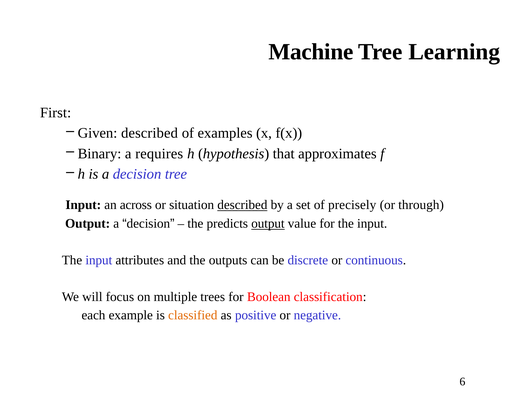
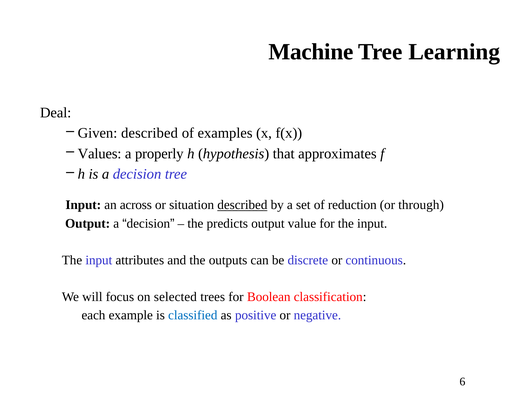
First: First -> Deal
Binary: Binary -> Values
requires: requires -> properly
precisely: precisely -> reduction
output at (268, 223) underline: present -> none
multiple: multiple -> selected
classified colour: orange -> blue
